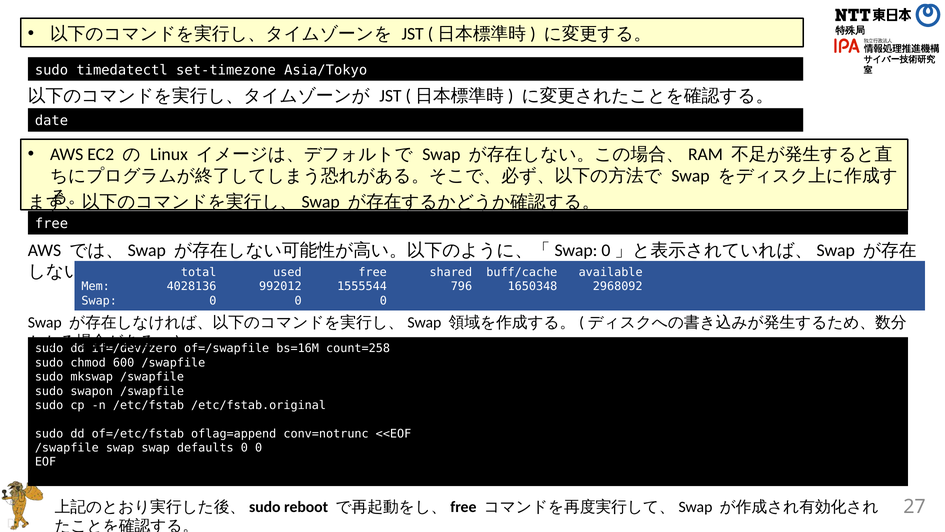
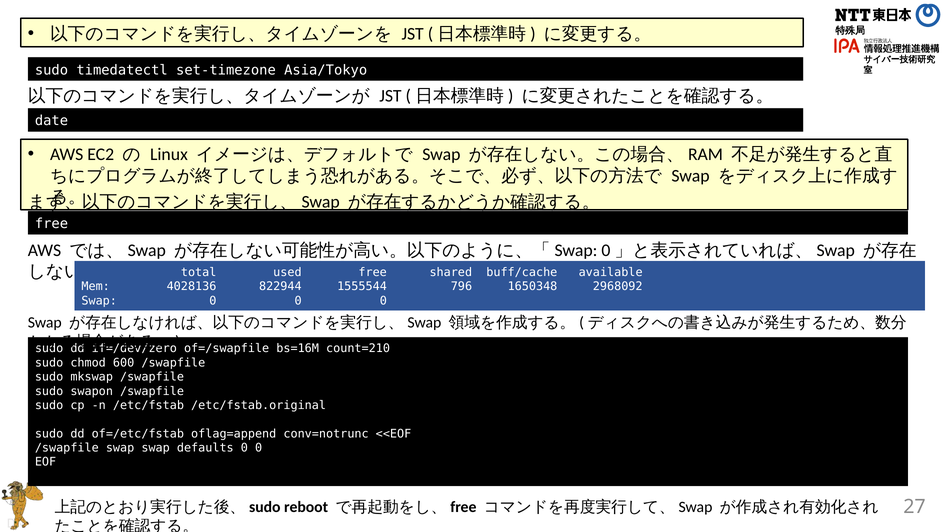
992012: 992012 -> 822944
count=258: count=258 -> count=210
